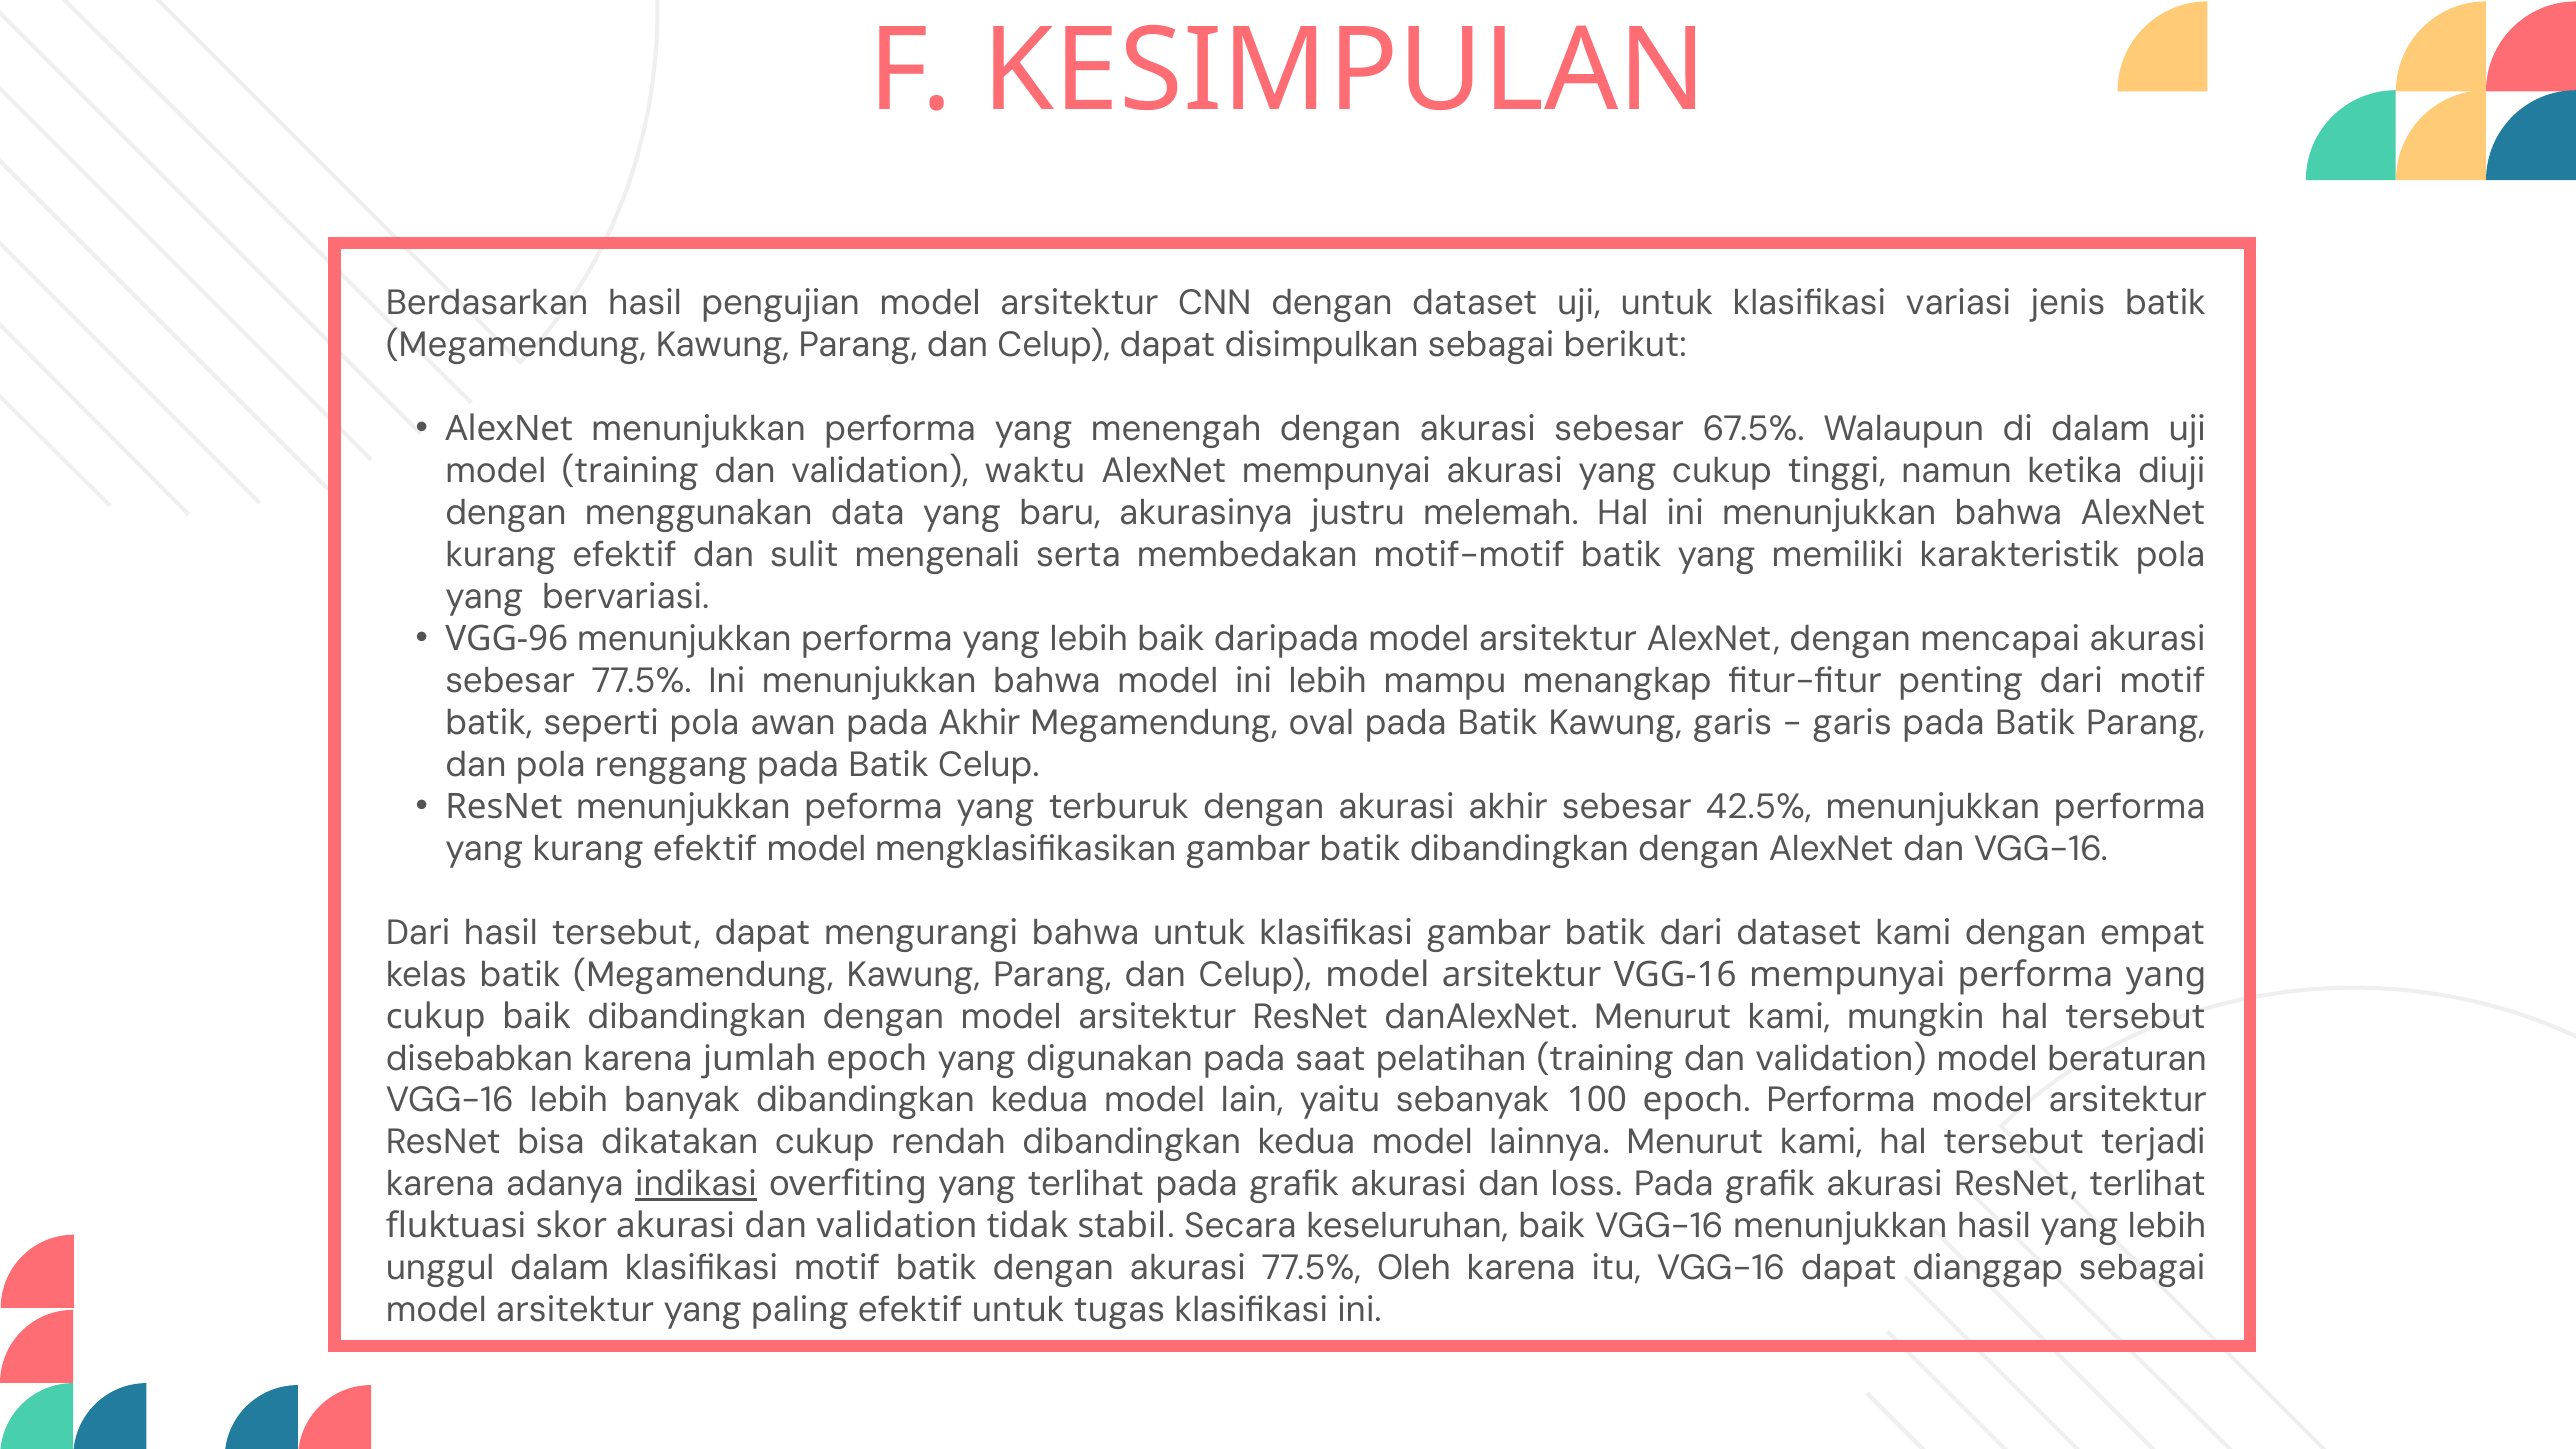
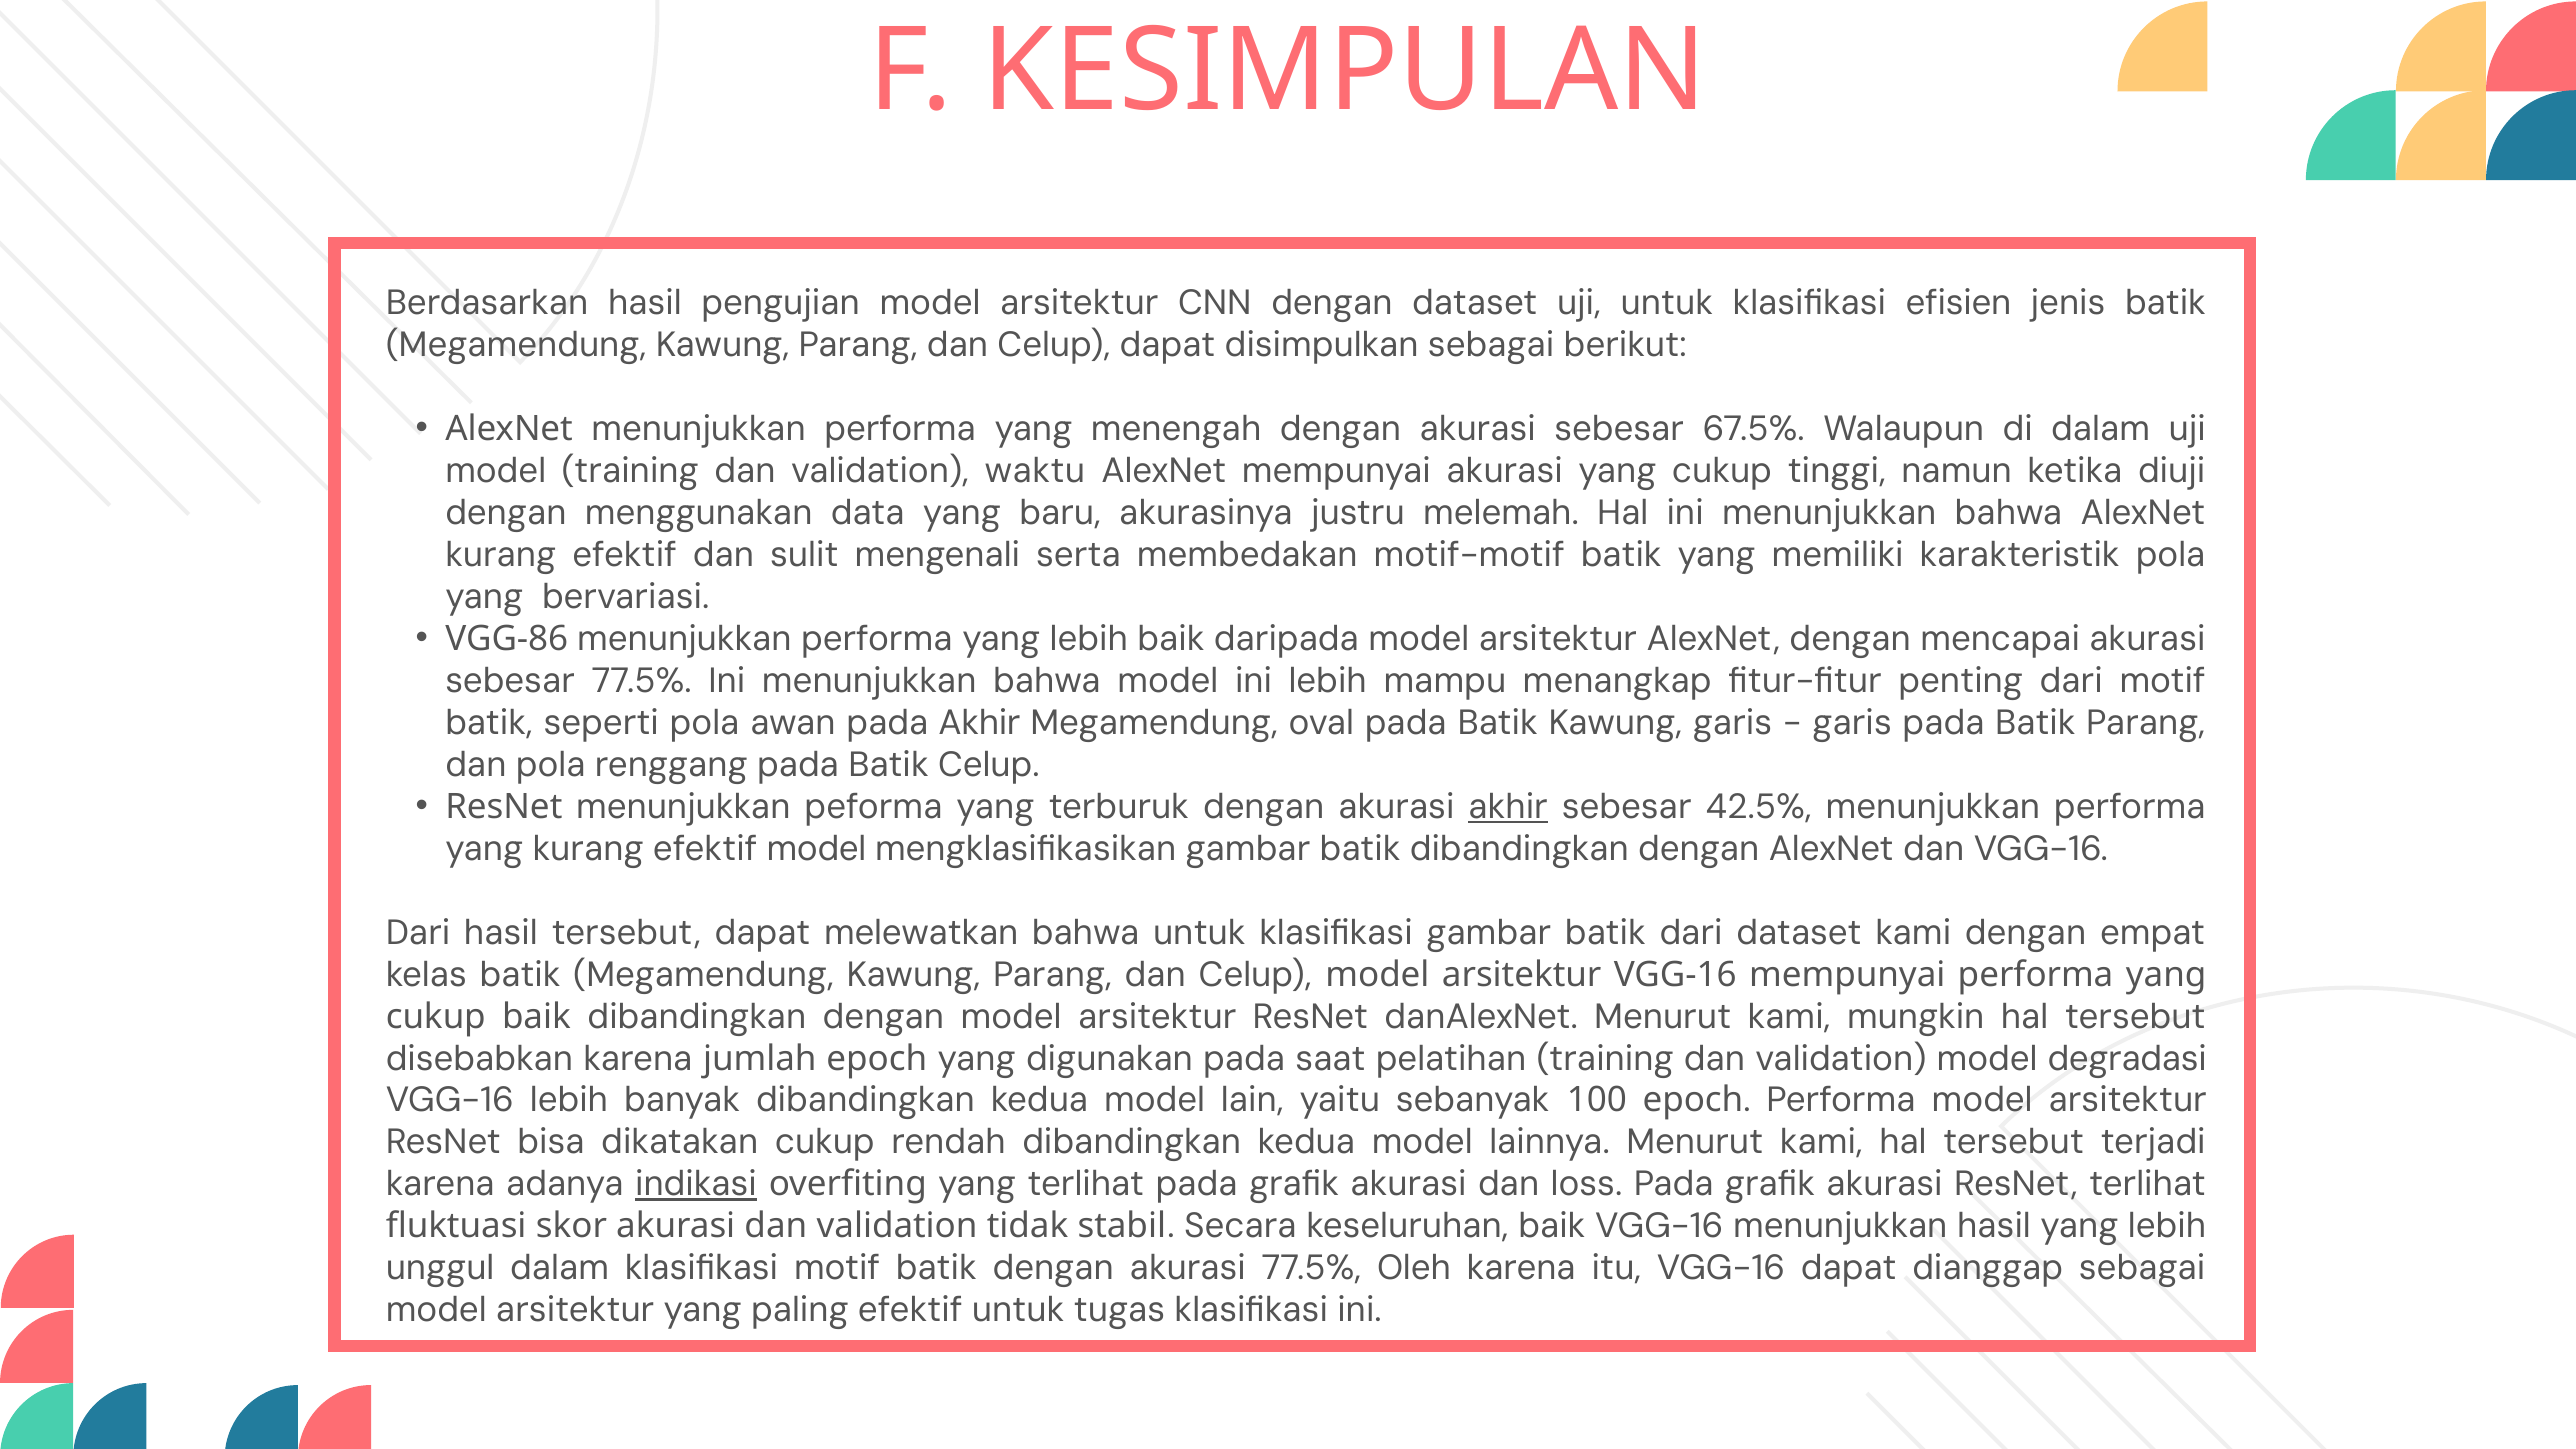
variasi: variasi -> efisien
VGG-96: VGG-96 -> VGG-86
akhir at (1508, 807) underline: none -> present
mengurangi: mengurangi -> melewatkan
beraturan: beraturan -> degradasi
